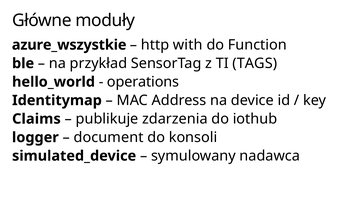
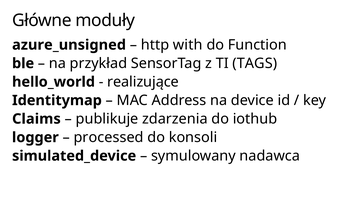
azure_wszystkie: azure_wszystkie -> azure_unsigned
operations: operations -> realizujące
document: document -> processed
